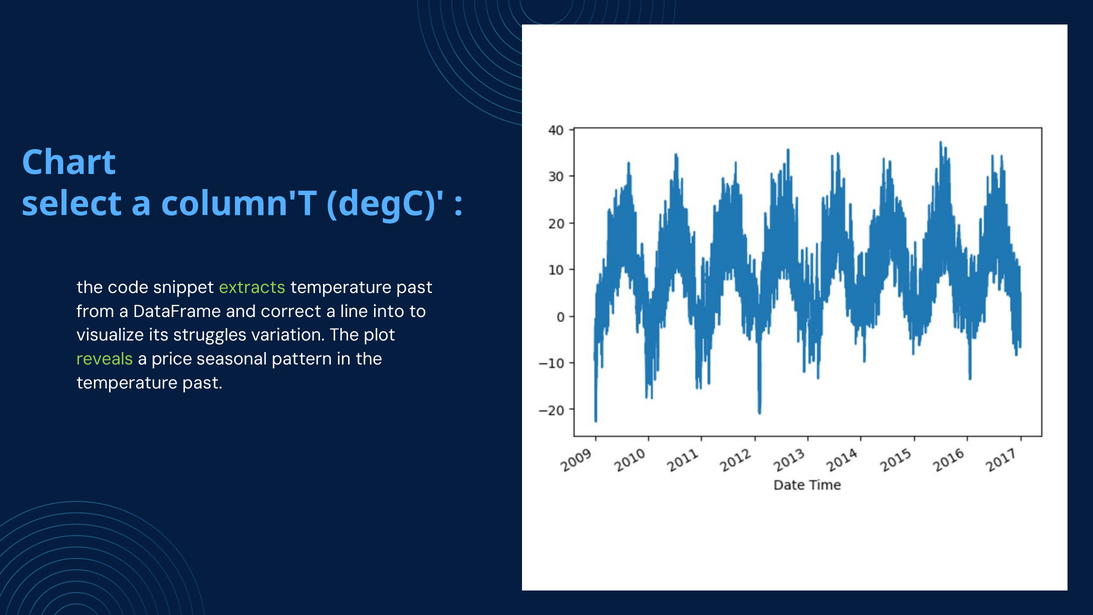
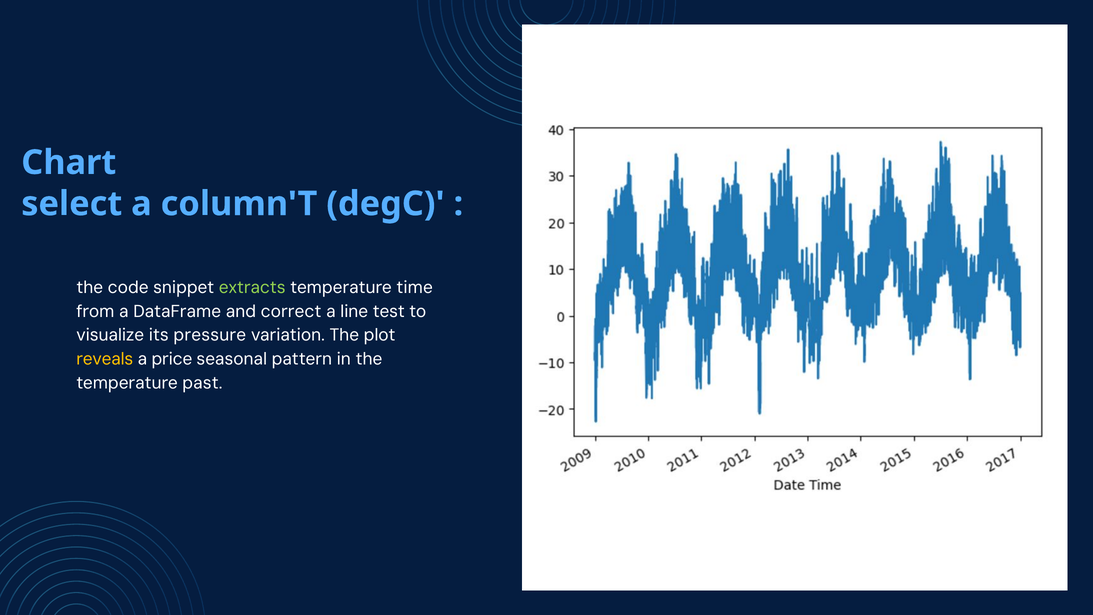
past at (415, 287): past -> time
into: into -> test
struggles: struggles -> pressure
reveals colour: light green -> yellow
